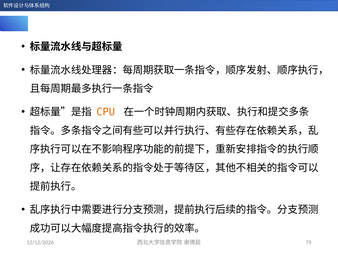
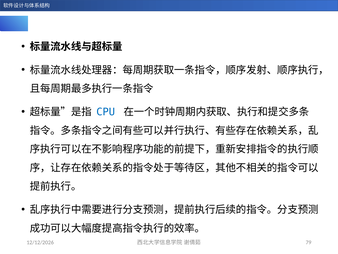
CPU colour: orange -> blue
